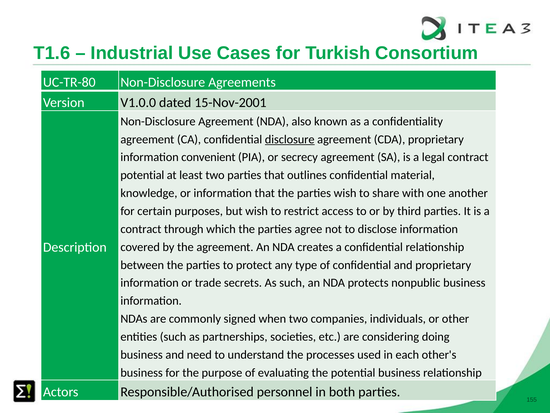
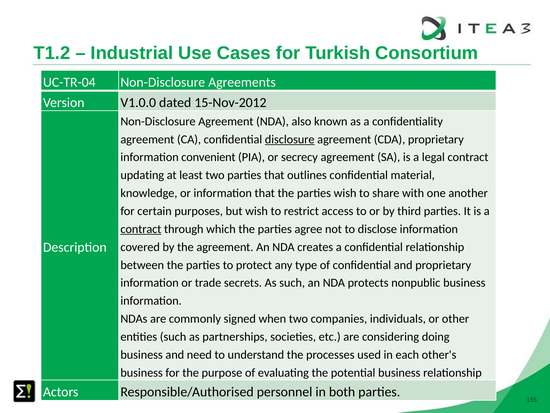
T1.6: T1.6 -> T1.2
UC-TR-80: UC-TR-80 -> UC-TR-04
15-Nov-2001: 15-Nov-2001 -> 15-Nov-2012
potential at (142, 175): potential -> updating
contract at (141, 229) underline: none -> present
